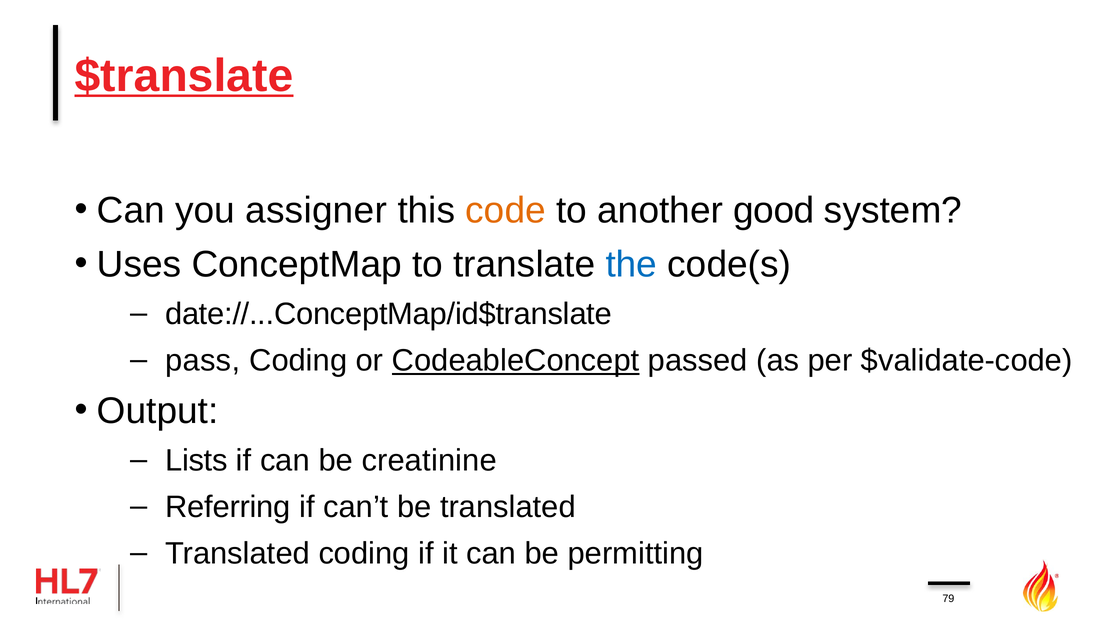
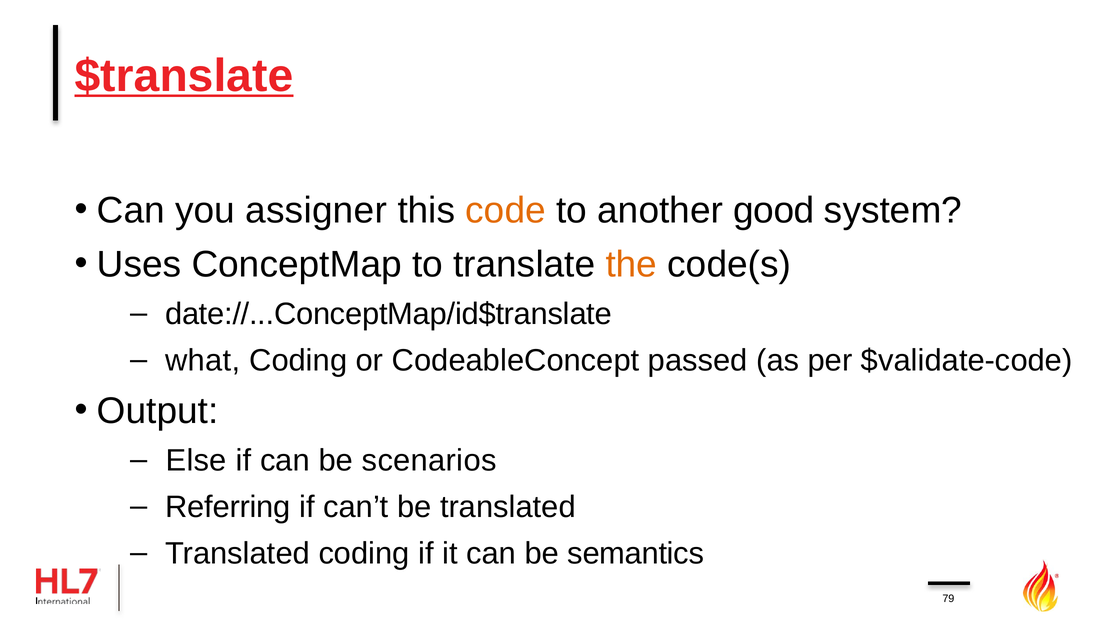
the colour: blue -> orange
pass: pass -> what
CodeableConcept underline: present -> none
Lists: Lists -> Else
creatinine: creatinine -> scenarios
permitting: permitting -> semantics
